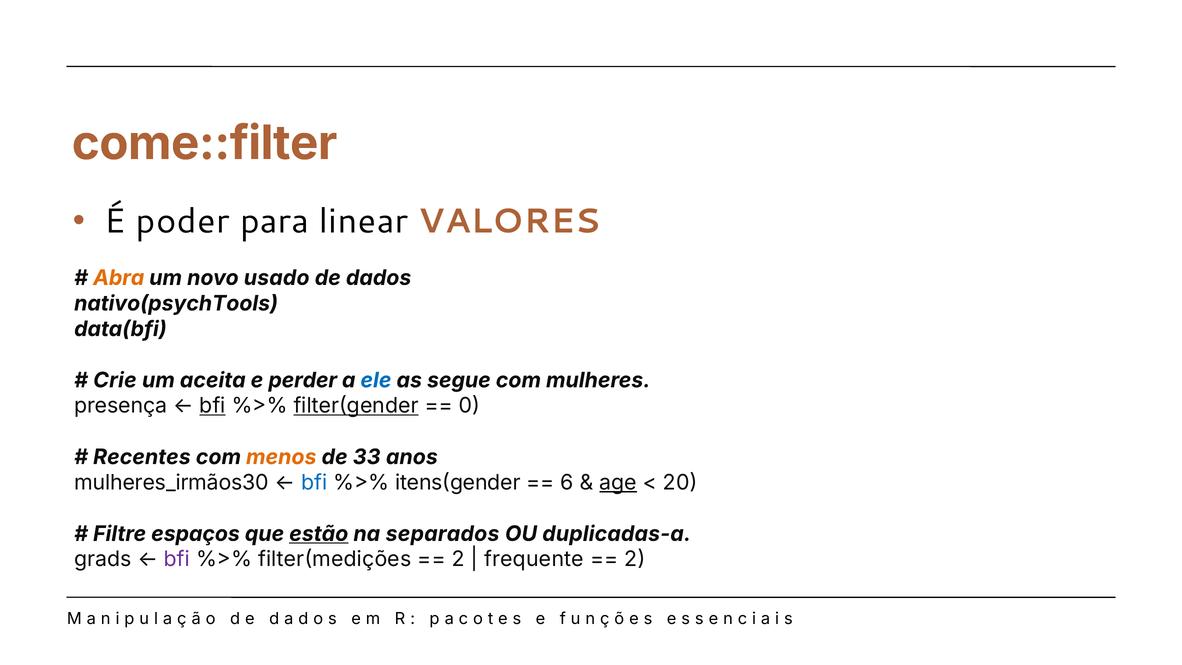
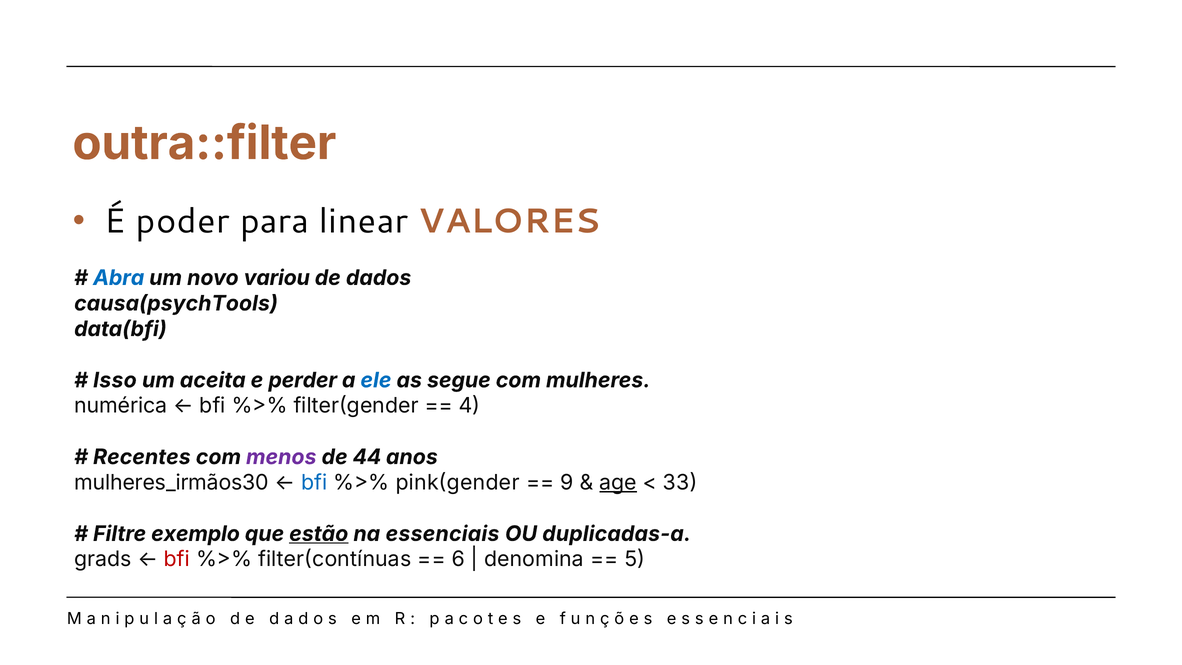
come::filter: come::filter -> outra::filter
Abra colour: orange -> blue
usado: usado -> variou
nativo(psychTools: nativo(psychTools -> causa(psychTools
Crie: Crie -> Isso
presença: presença -> numérica
bfi at (213, 406) underline: present -> none
filter(gender underline: present -> none
0: 0 -> 4
menos colour: orange -> purple
33: 33 -> 44
itens(gender: itens(gender -> pink(gender
6: 6 -> 9
20: 20 -> 33
espaços: espaços -> exemplo
separados: separados -> essenciais
bfi at (177, 559) colour: purple -> red
filter(medições: filter(medições -> filter(contínuas
2 at (458, 559): 2 -> 6
frequente: frequente -> denomina
2 at (635, 559): 2 -> 5
